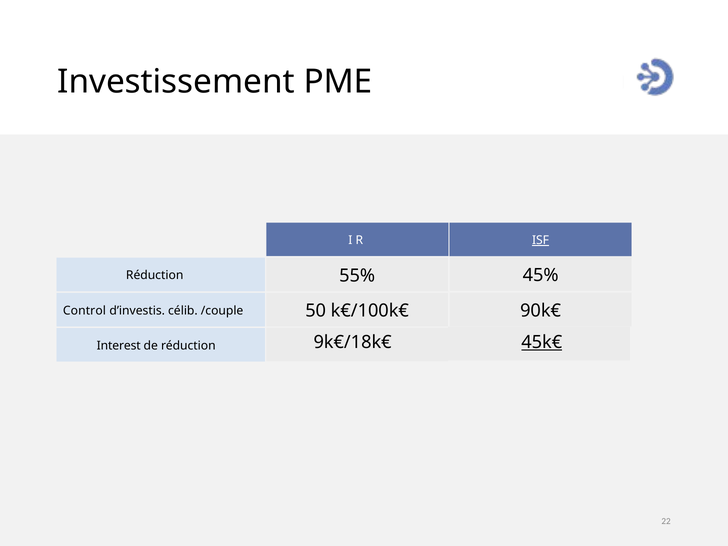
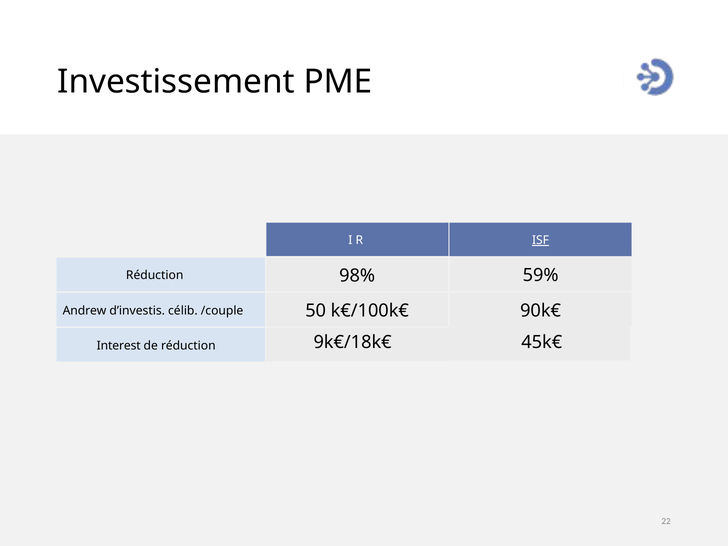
45%: 45% -> 59%
55%: 55% -> 98%
Control: Control -> Andrew
45k€ underline: present -> none
